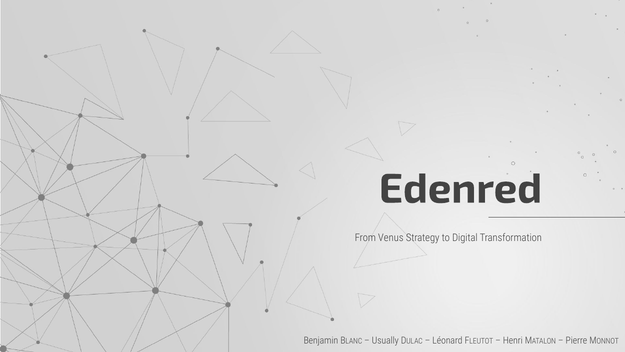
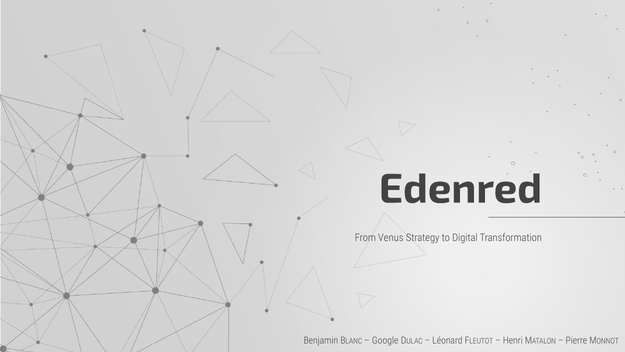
Usually: Usually -> Google
